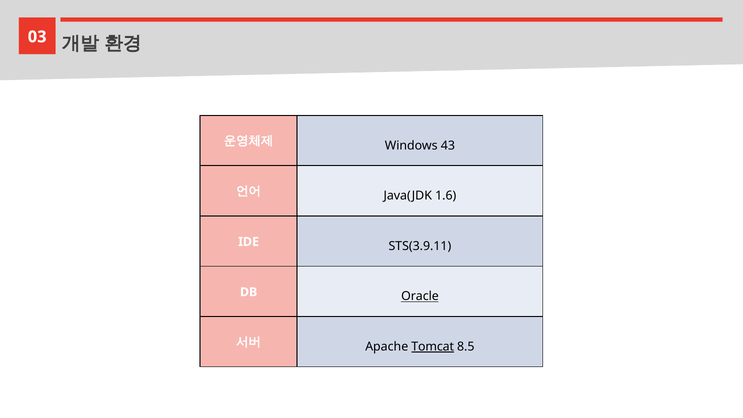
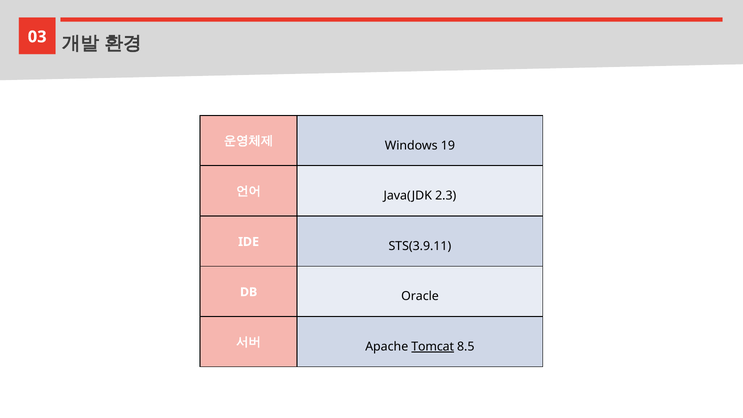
43: 43 -> 19
1.6: 1.6 -> 2.3
Oracle underline: present -> none
